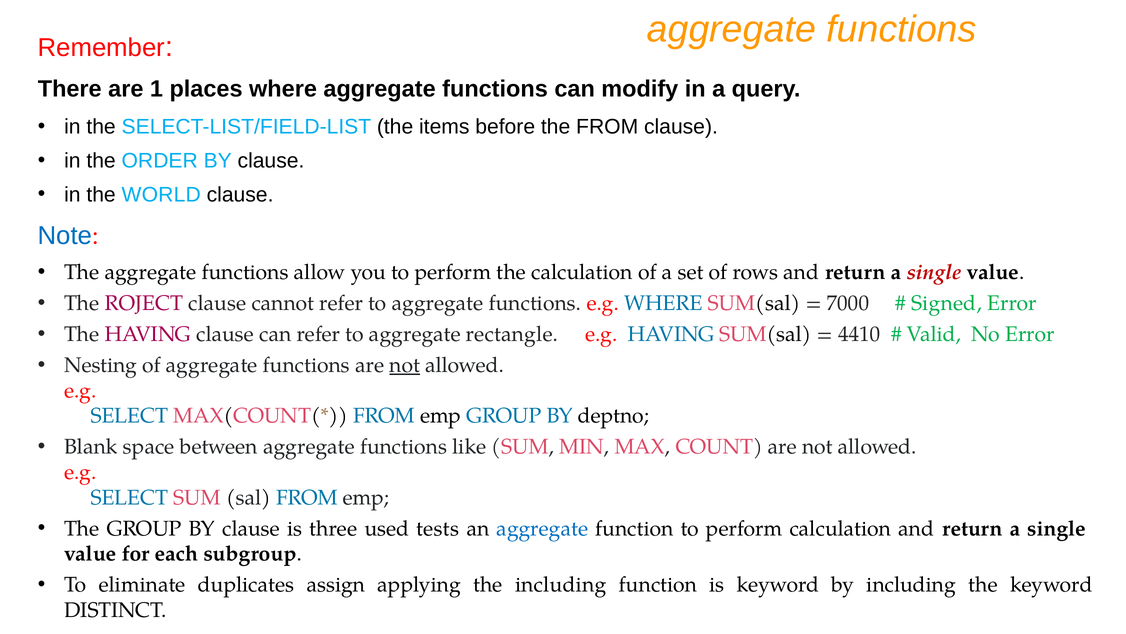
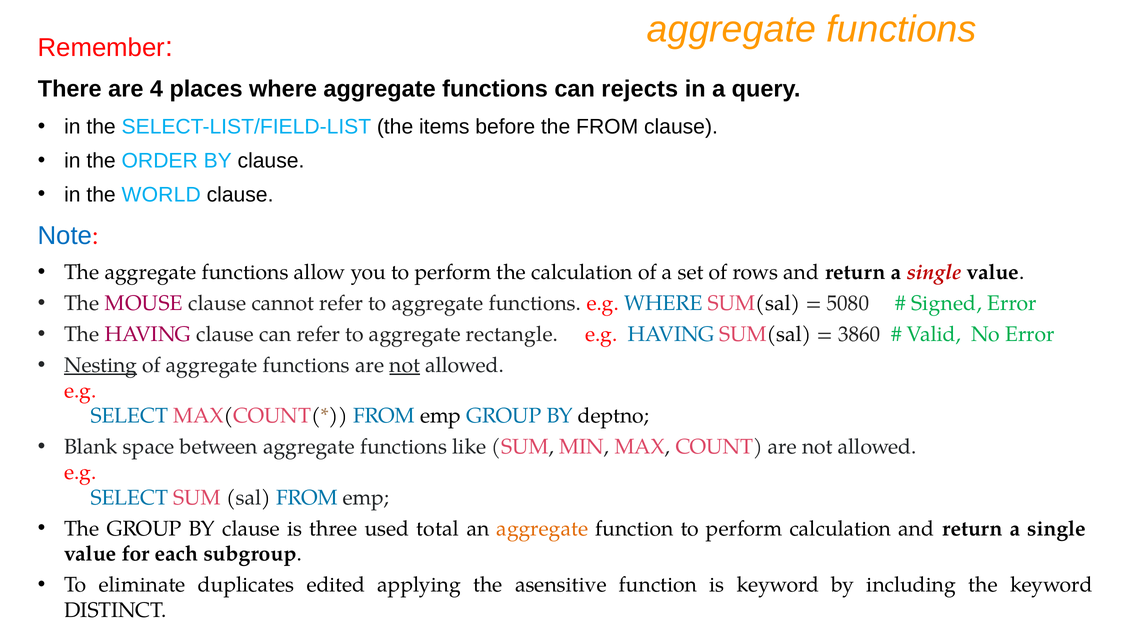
1: 1 -> 4
modify: modify -> rejects
ROJECT: ROJECT -> MOUSE
7000: 7000 -> 5080
4410: 4410 -> 3860
Nesting underline: none -> present
tests: tests -> total
aggregate at (542, 528) colour: blue -> orange
assign: assign -> edited
the including: including -> asensitive
